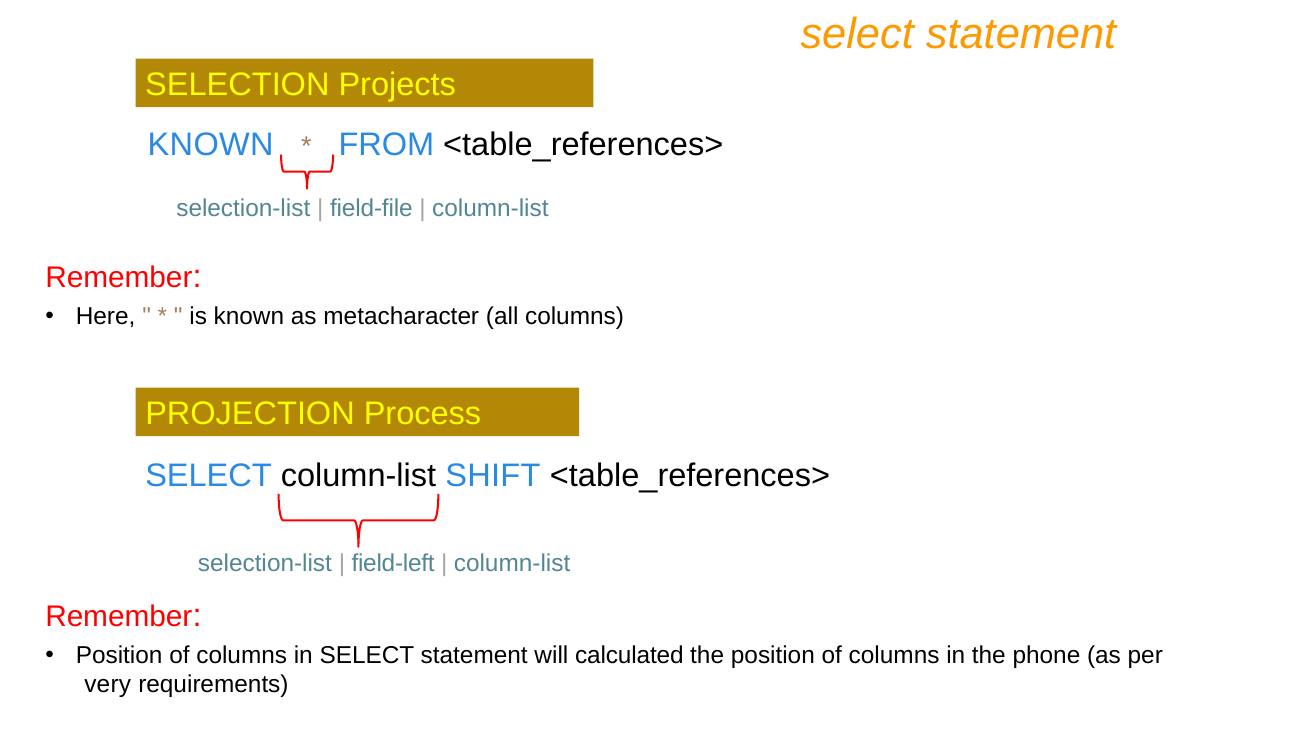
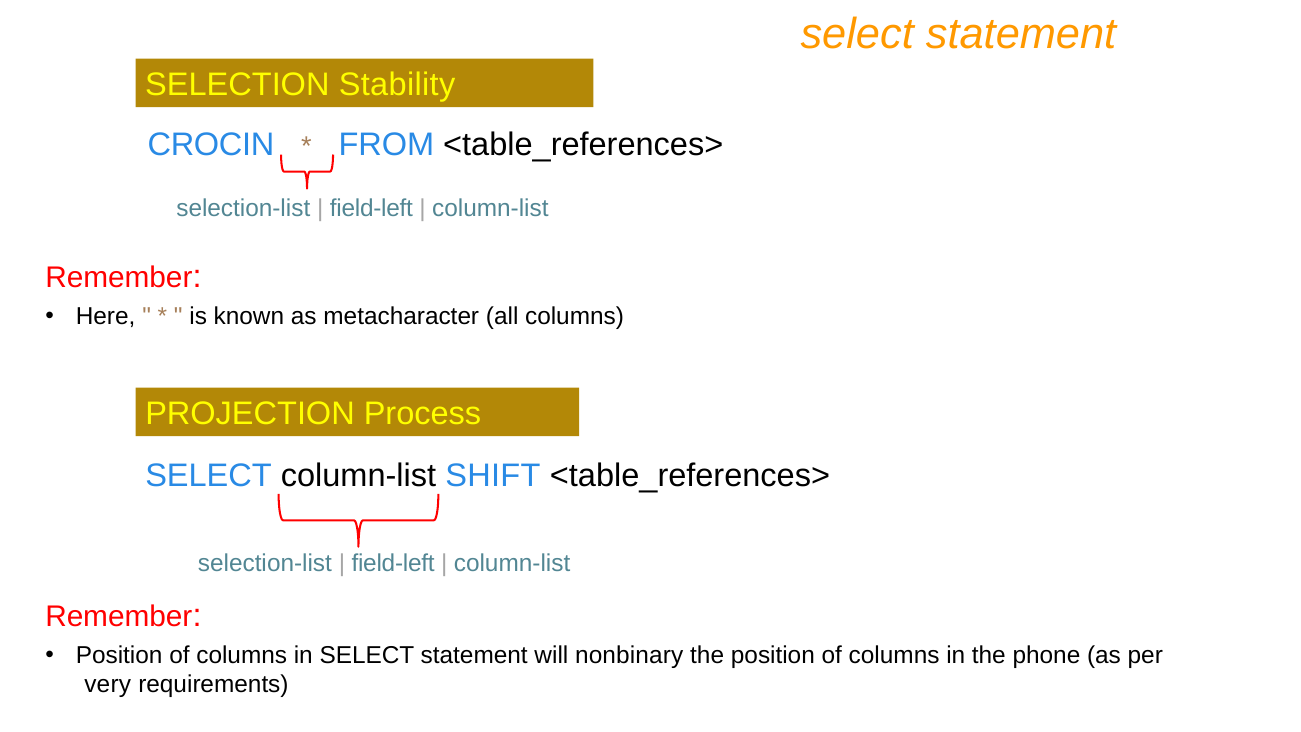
Projects: Projects -> Stability
KNOWN at (211, 145): KNOWN -> CROCIN
field-file at (371, 208): field-file -> field-left
calculated: calculated -> nonbinary
